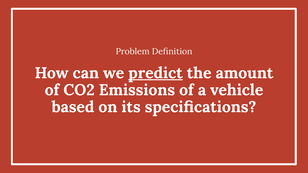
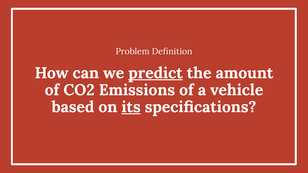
its underline: none -> present
